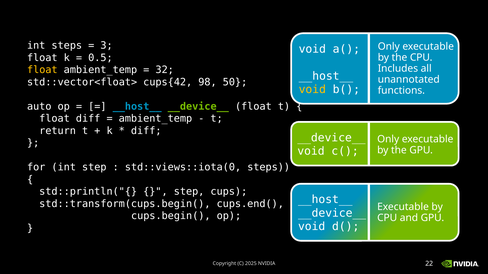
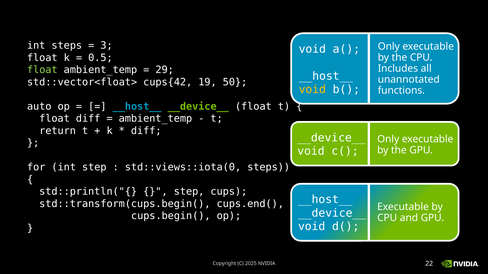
float at (42, 70) colour: yellow -> light green
32: 32 -> 29
98: 98 -> 19
